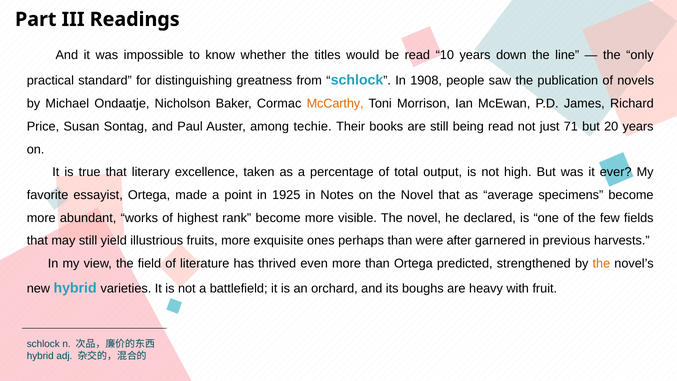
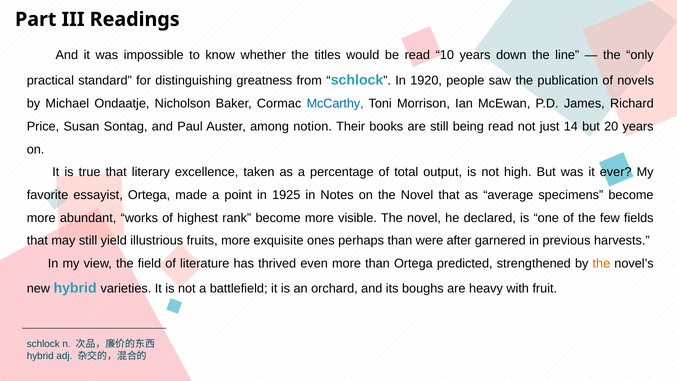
1908: 1908 -> 1920
McCarthy colour: orange -> blue
techie: techie -> notion
71: 71 -> 14
